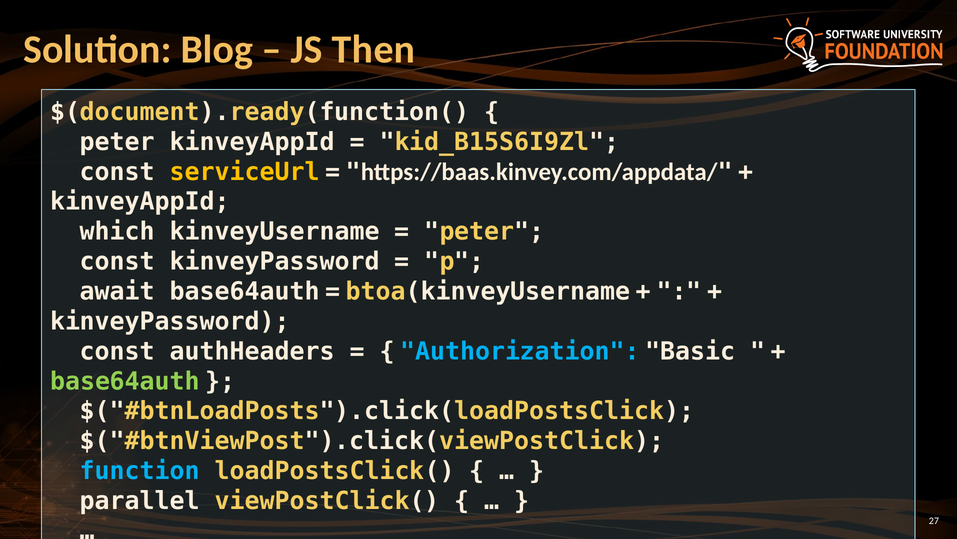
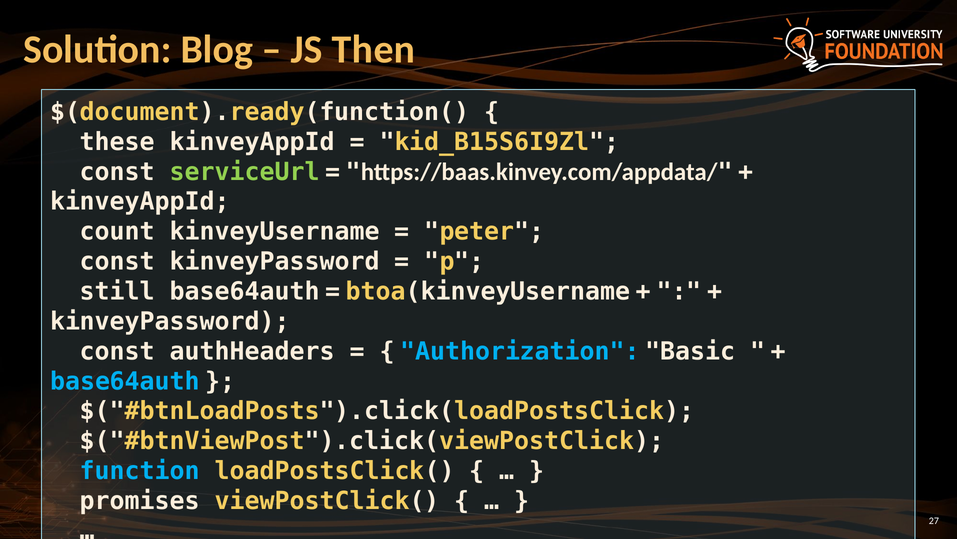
peter at (117, 142): peter -> these
serviceUrl colour: yellow -> light green
which: which -> count
await: await -> still
base64auth at (125, 381) colour: light green -> light blue
parallel: parallel -> promises
